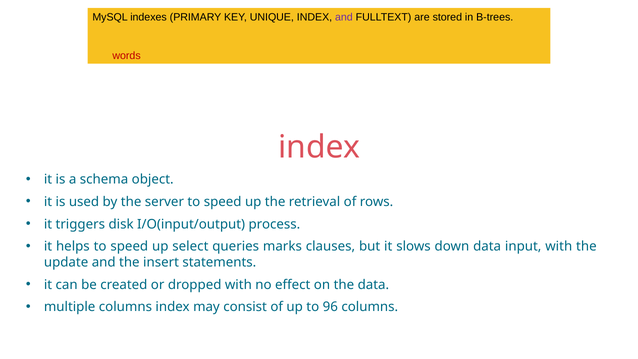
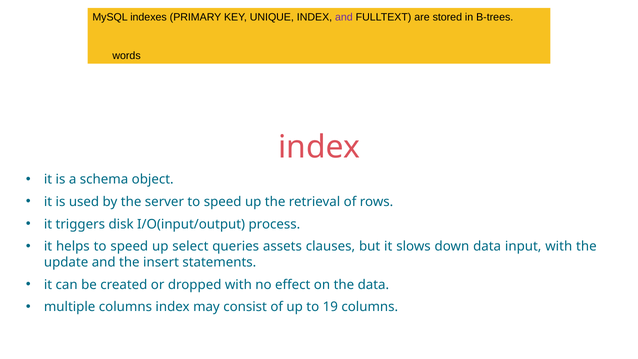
words colour: red -> black
marks: marks -> assets
96: 96 -> 19
